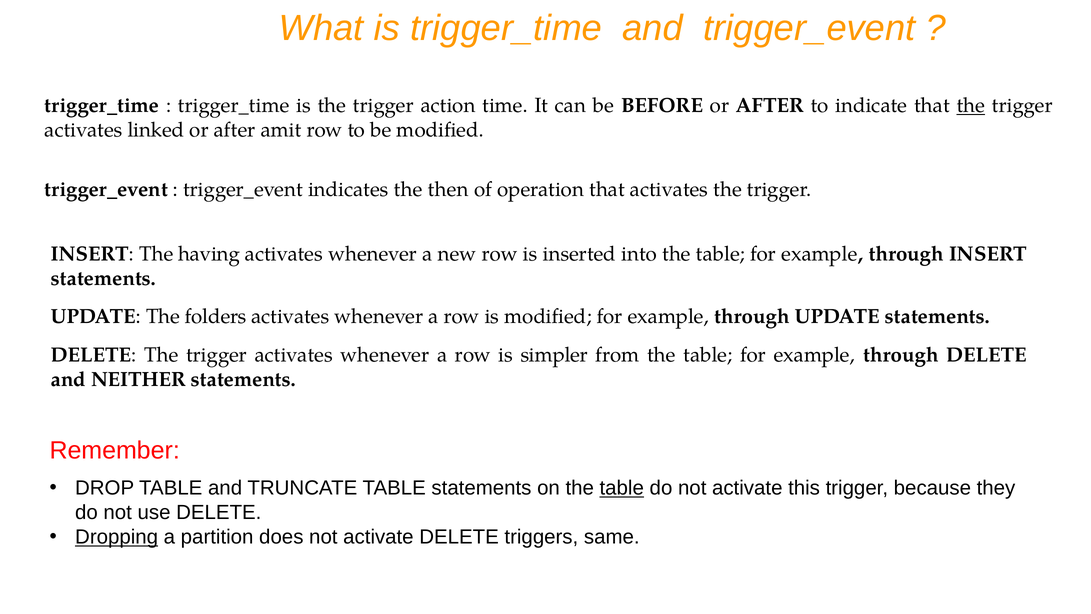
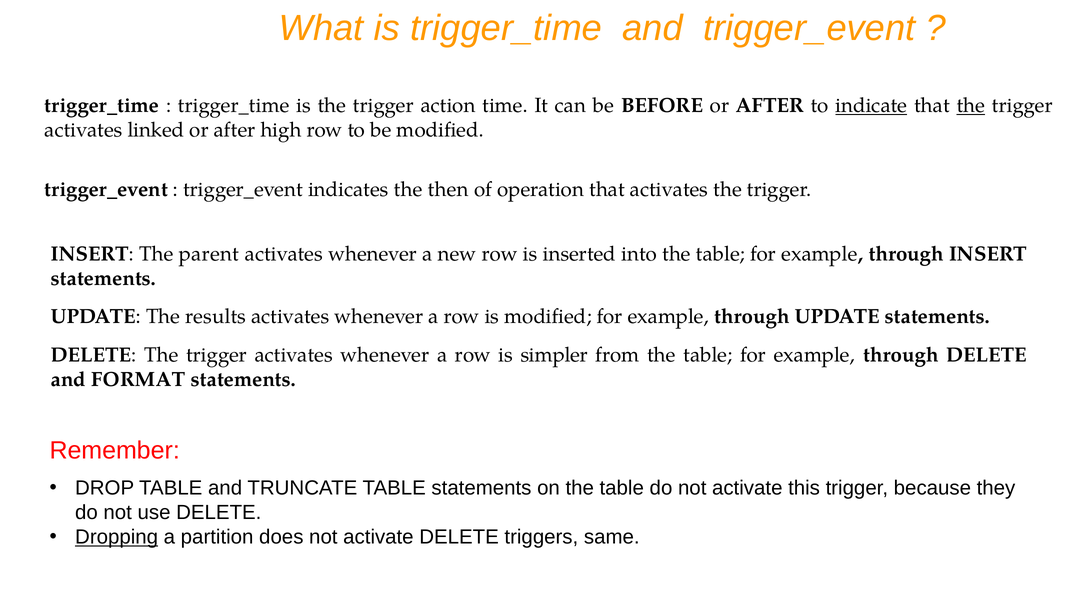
indicate underline: none -> present
amit: amit -> high
having: having -> parent
folders: folders -> results
NEITHER: NEITHER -> FORMAT
table at (622, 488) underline: present -> none
